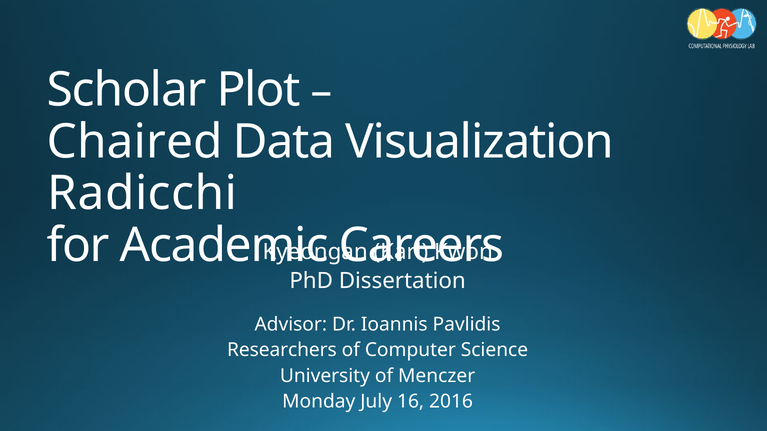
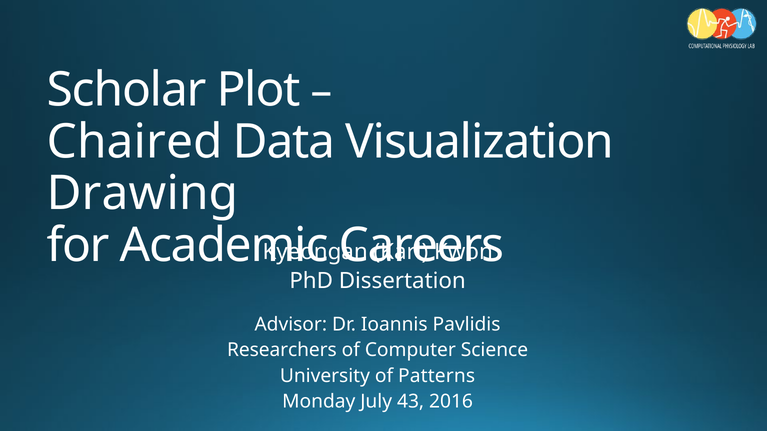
Radicchi: Radicchi -> Drawing
Menczer: Menczer -> Patterns
16: 16 -> 43
